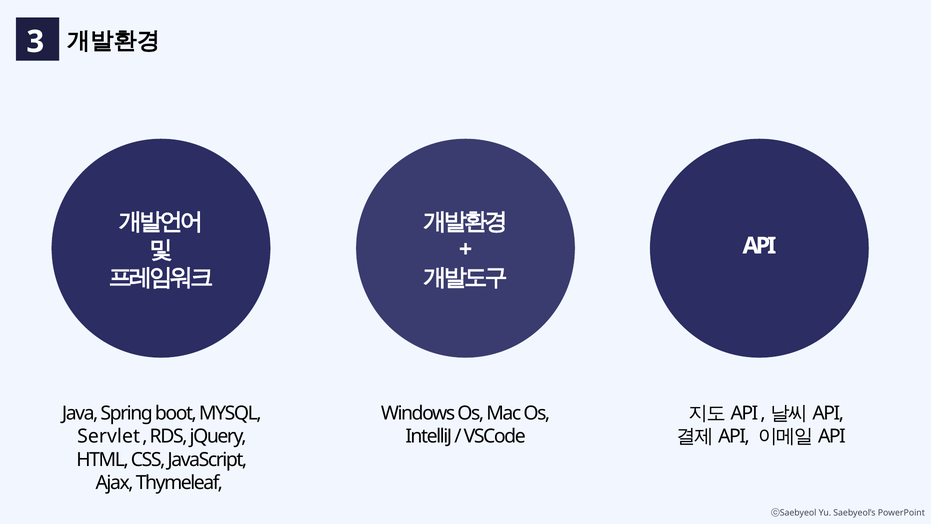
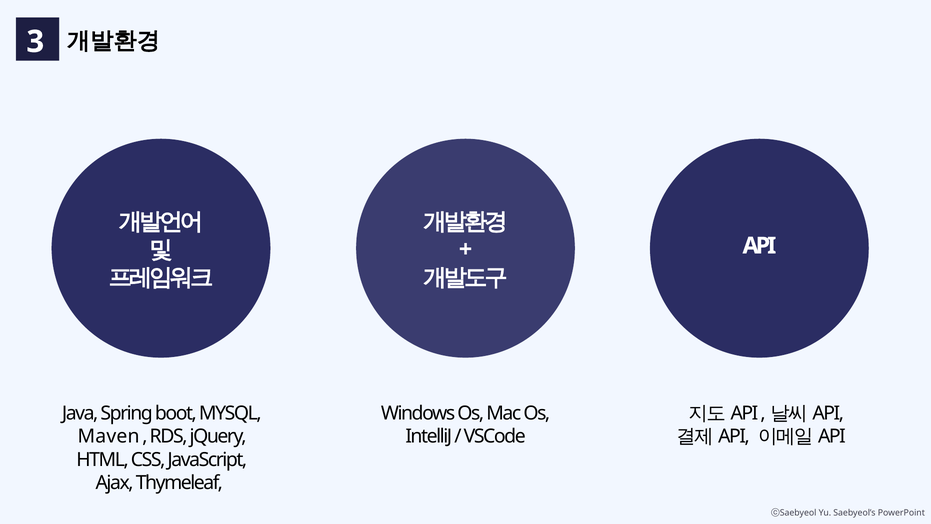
Servlet: Servlet -> Maven
